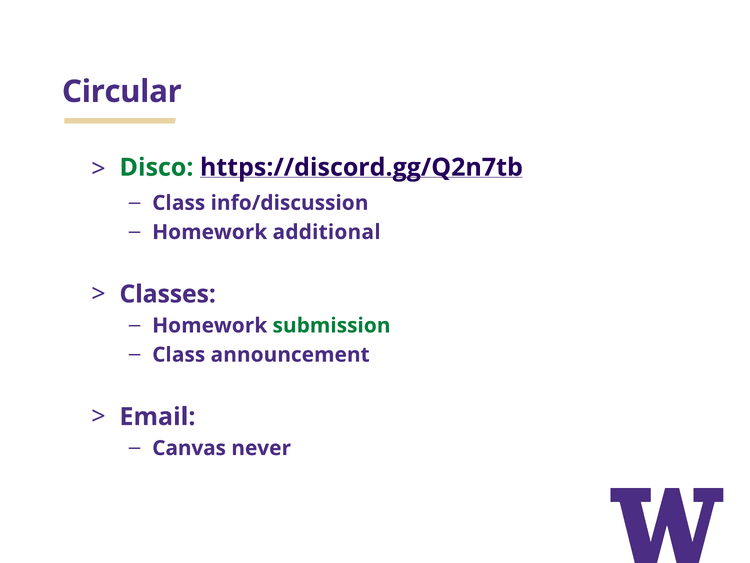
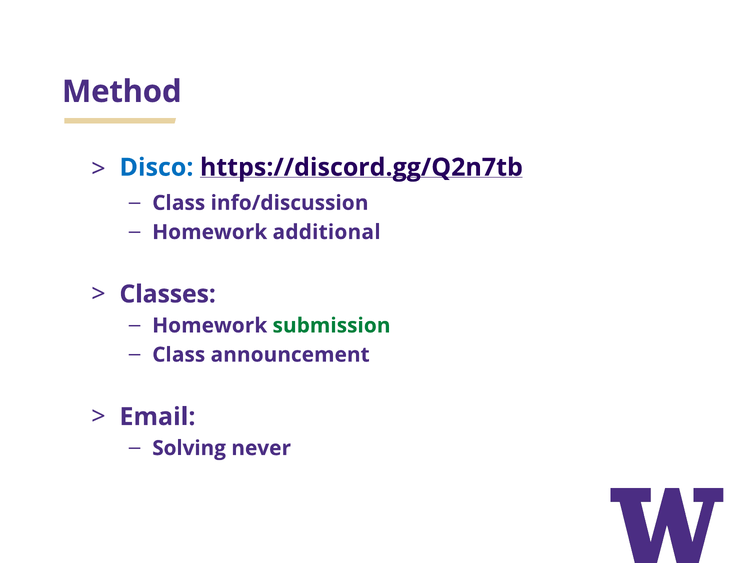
Circular: Circular -> Method
Disco colour: green -> blue
Canvas: Canvas -> Solving
